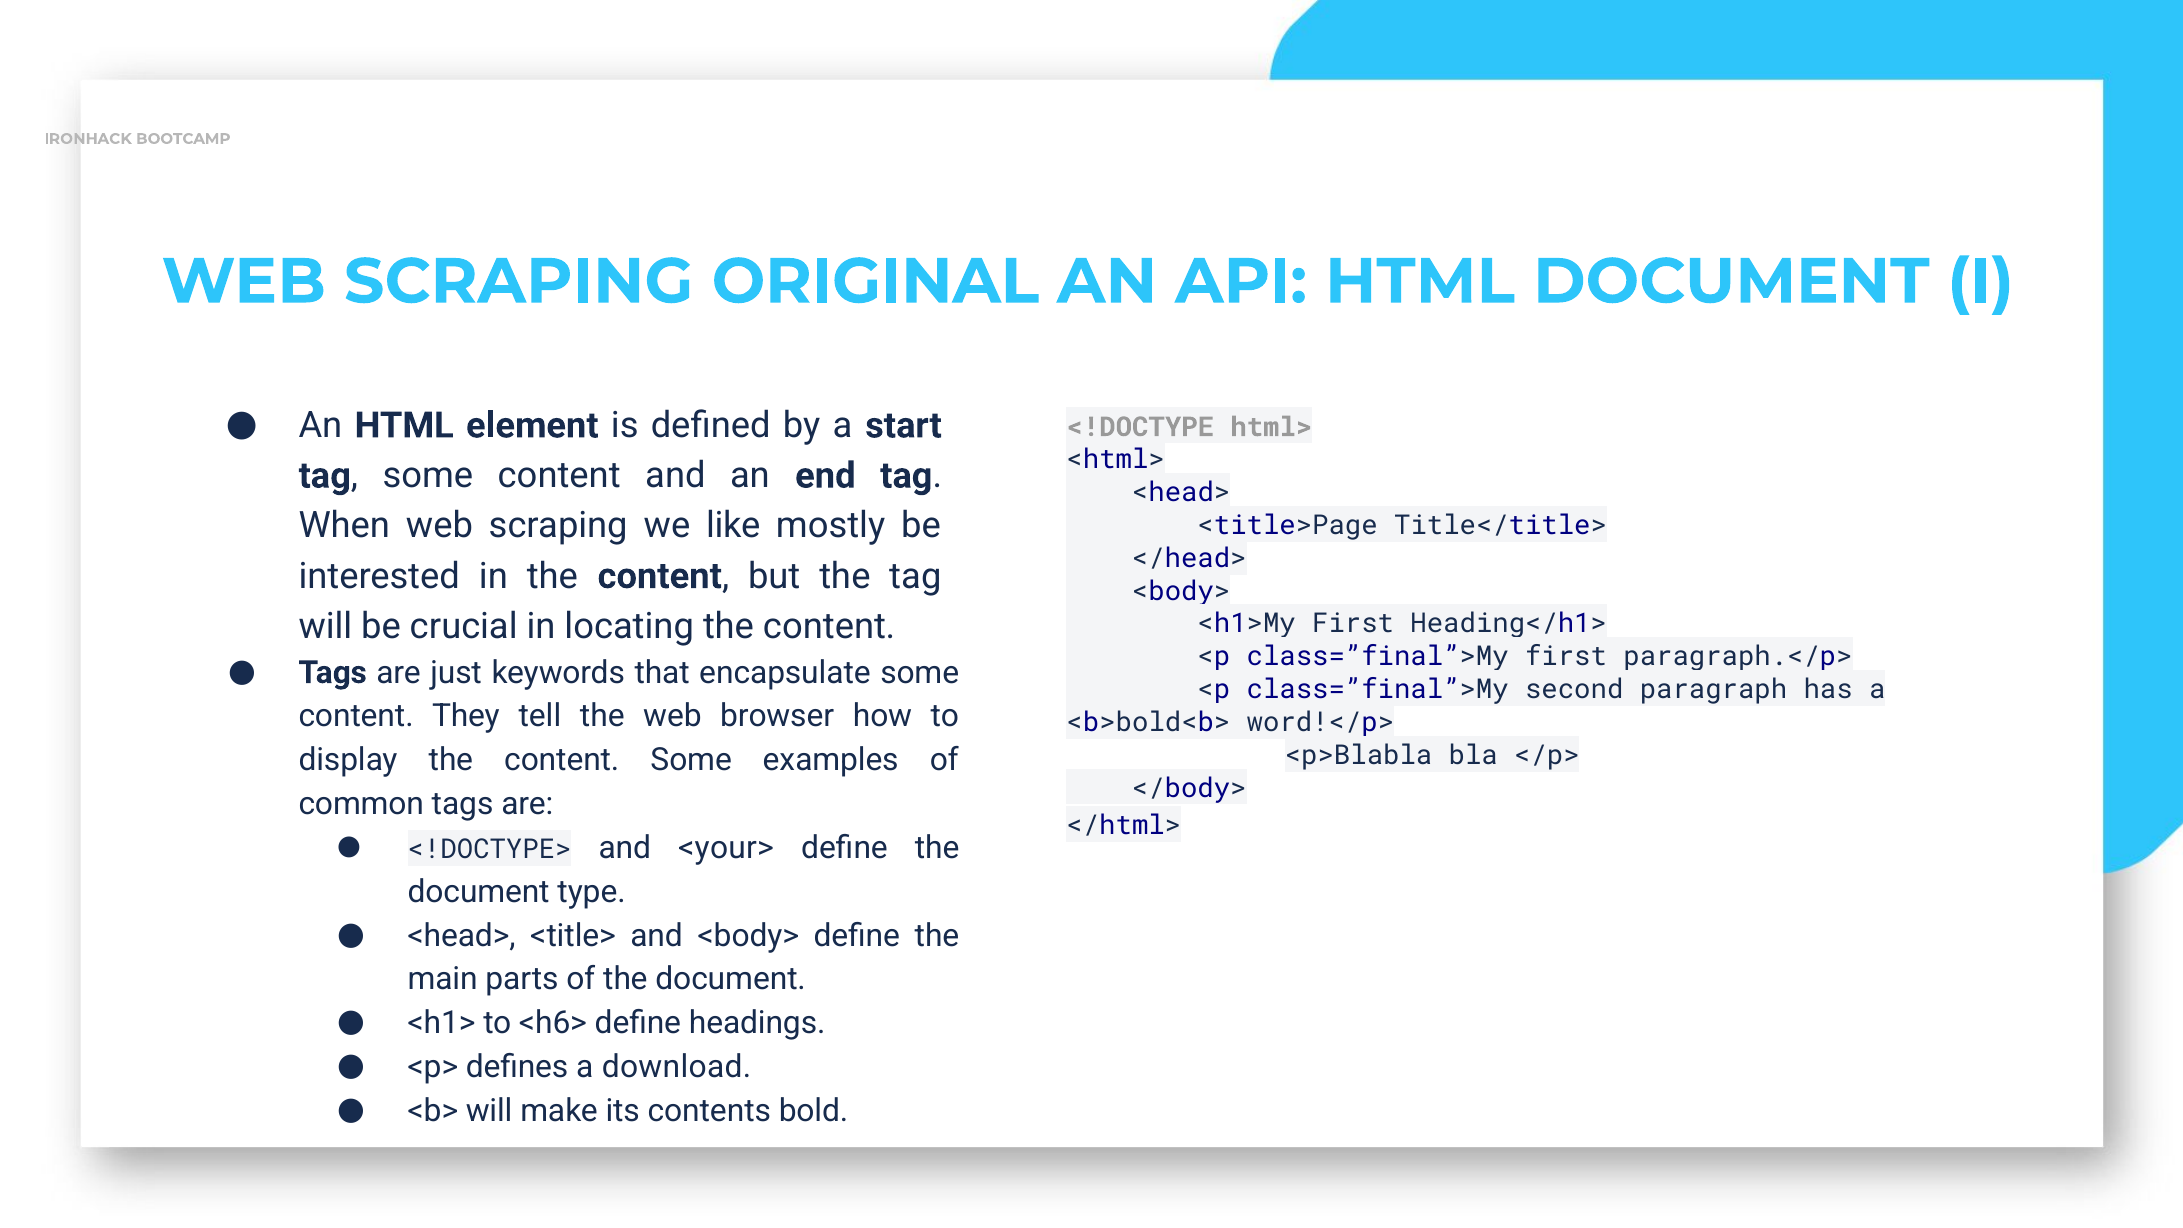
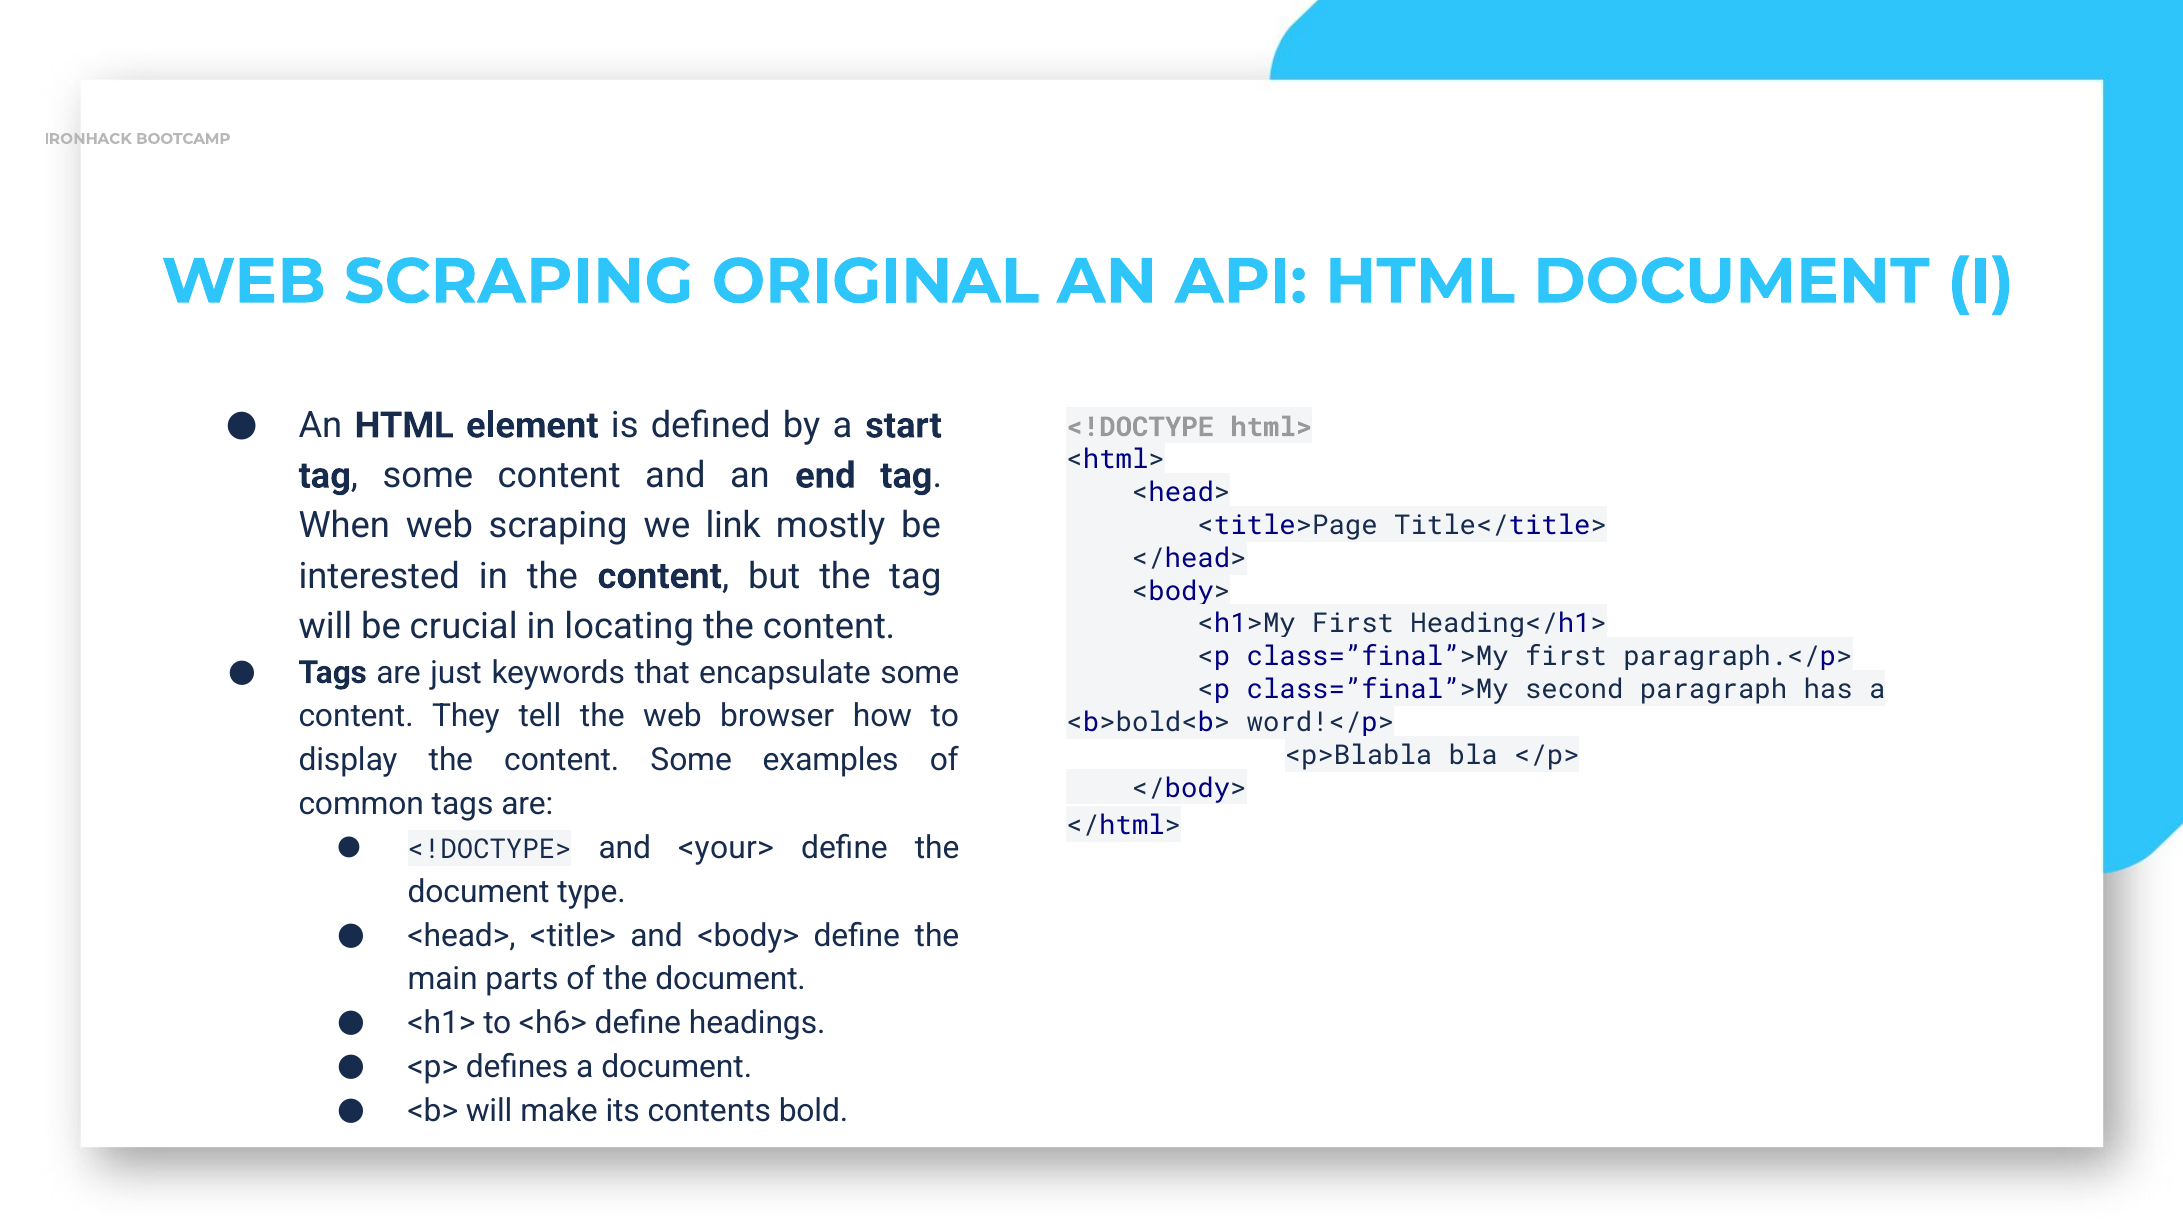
like: like -> link
a download: download -> document
